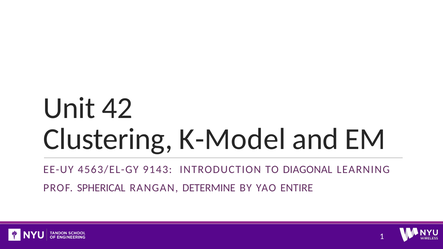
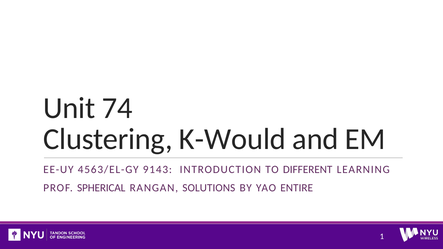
42: 42 -> 74
K-Model: K-Model -> K-Would
DIAGONAL: DIAGONAL -> DIFFERENT
DETERMINE: DETERMINE -> SOLUTIONS
